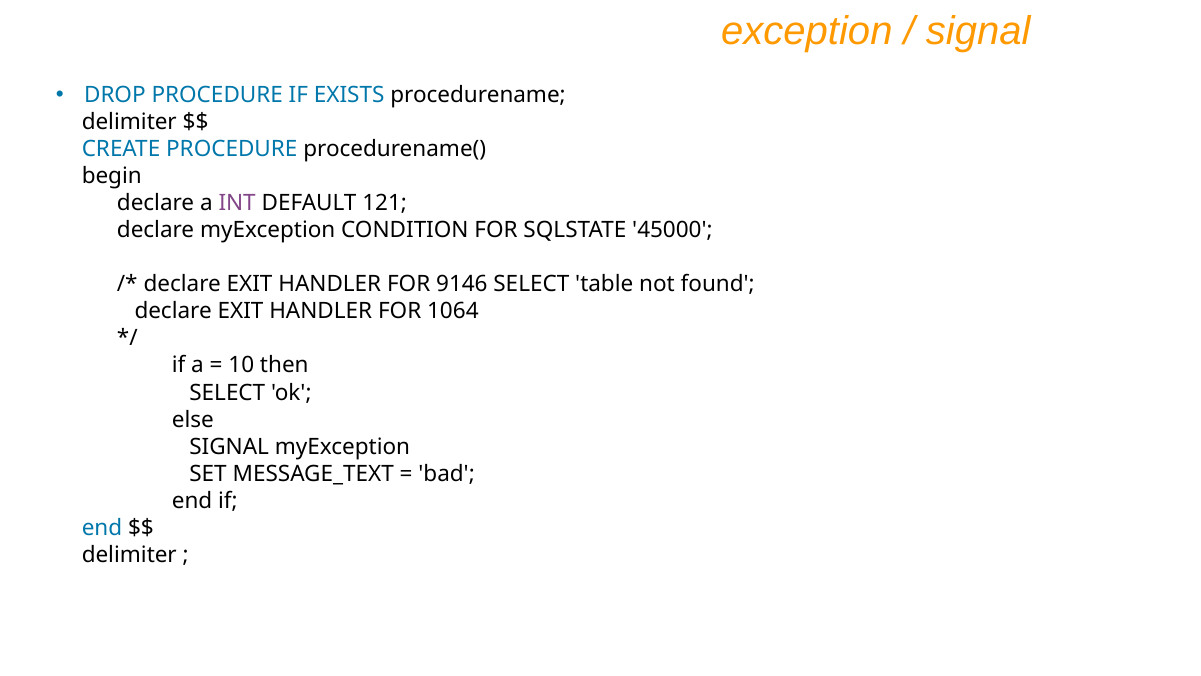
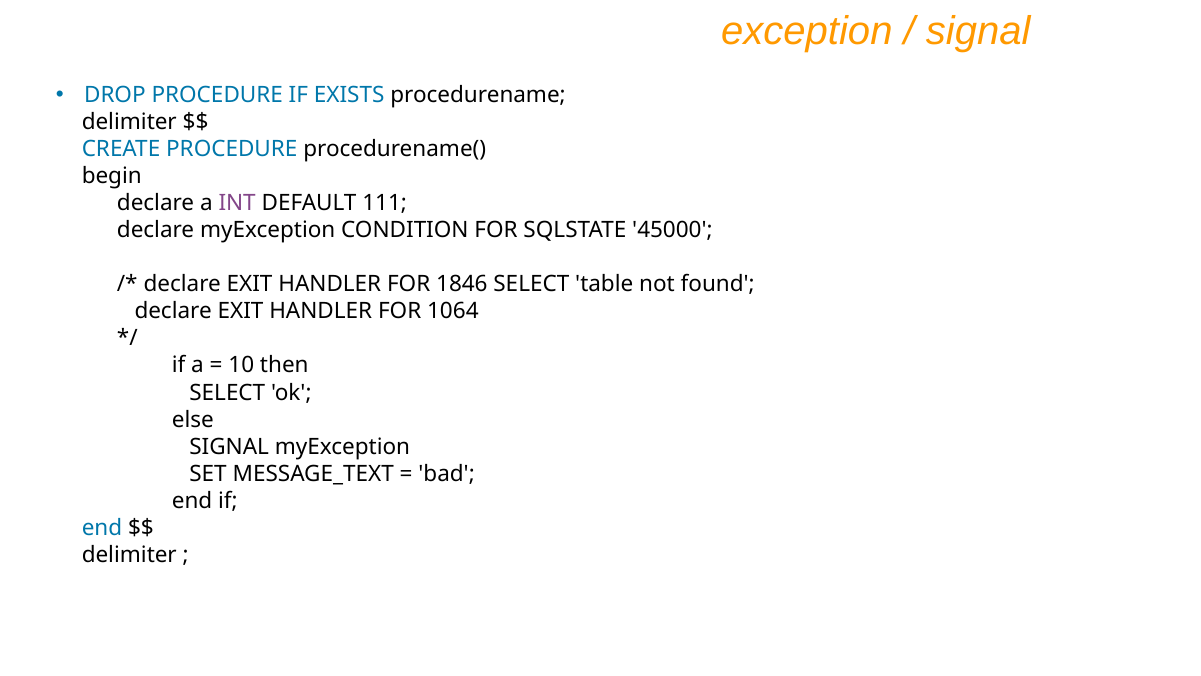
121: 121 -> 111
9146: 9146 -> 1846
